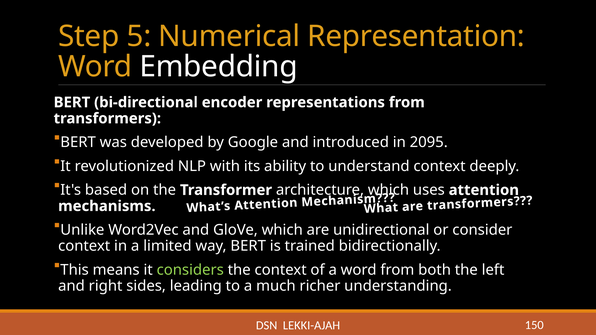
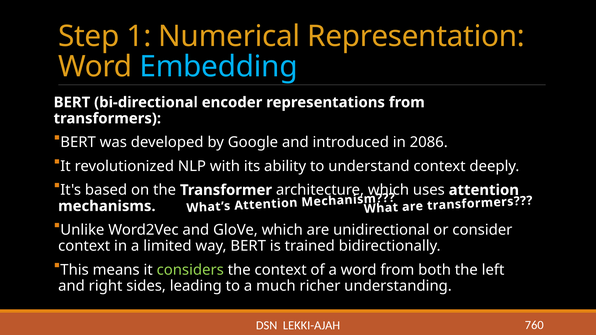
5: 5 -> 1
Embedding colour: white -> light blue
2095: 2095 -> 2086
150: 150 -> 760
